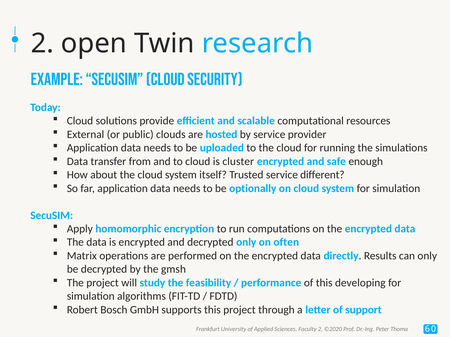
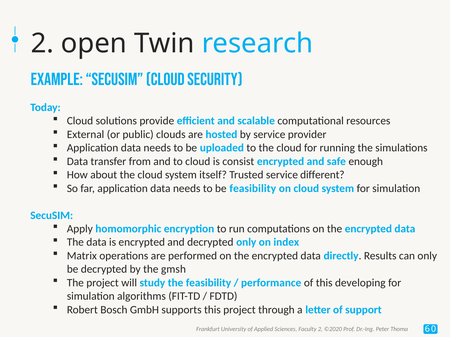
cluster: cluster -> consist
be optionally: optionally -> feasibility
often: often -> index
